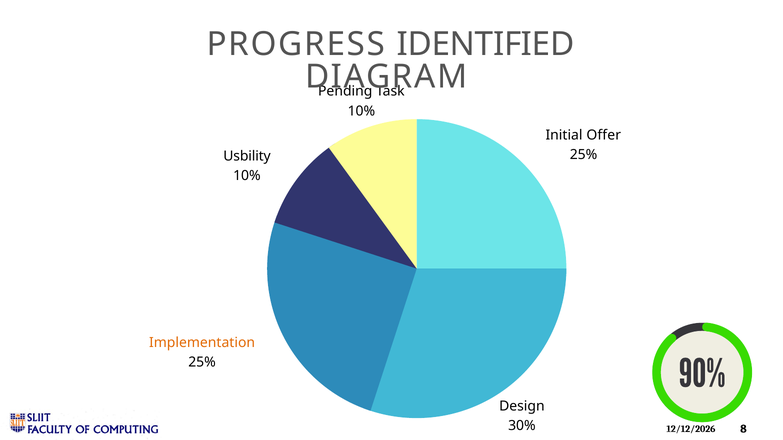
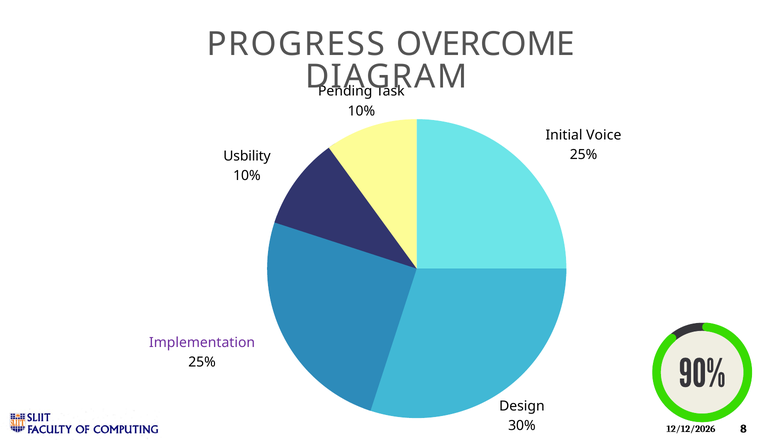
IDENTIFIED: IDENTIFIED -> OVERCOME
Offer: Offer -> Voice
Implementation colour: orange -> purple
